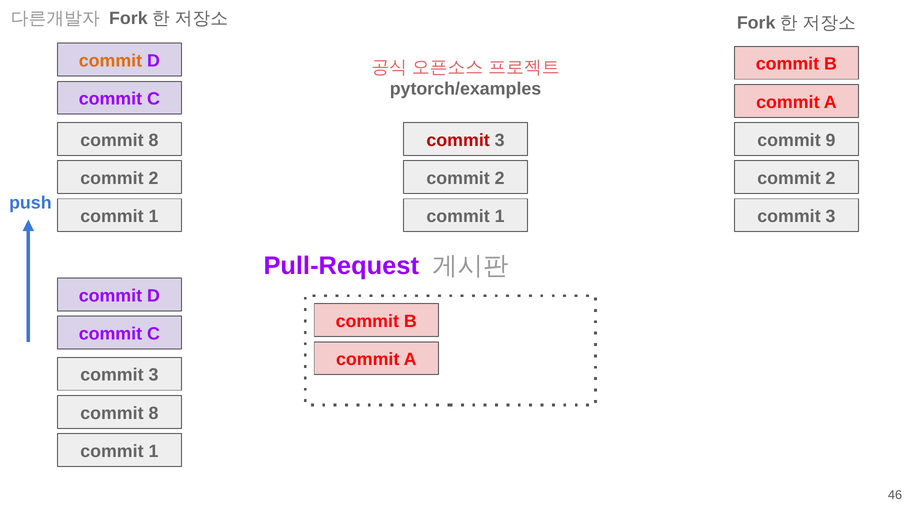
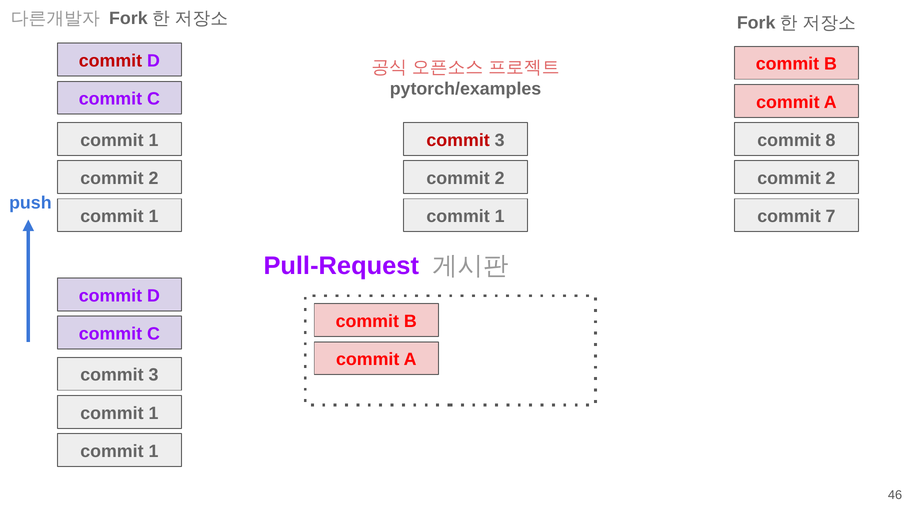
commit at (110, 61) colour: orange -> red
8 at (153, 140): 8 -> 1
9: 9 -> 8
3 at (831, 217): 3 -> 7
8 at (153, 414): 8 -> 1
